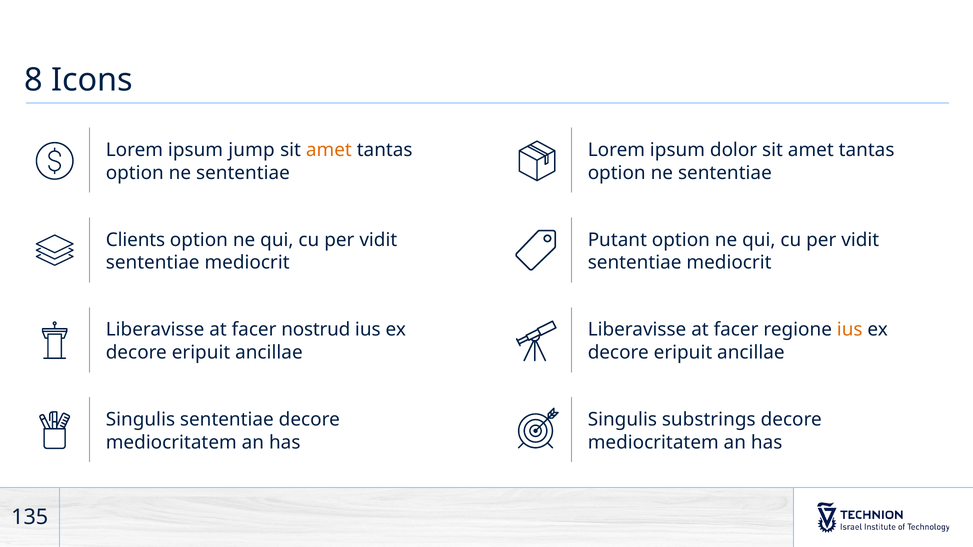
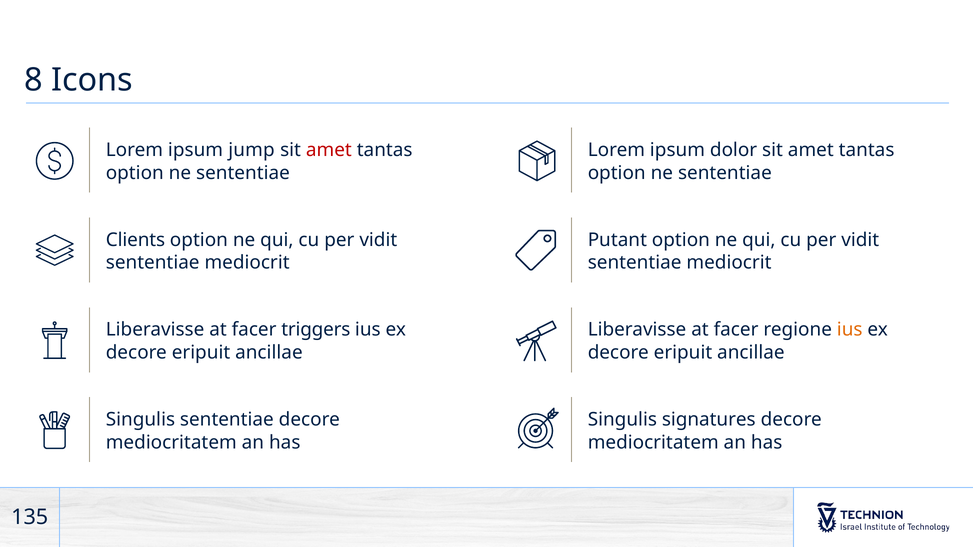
amet at (329, 150) colour: orange -> red
nostrud: nostrud -> triggers
substrings: substrings -> signatures
